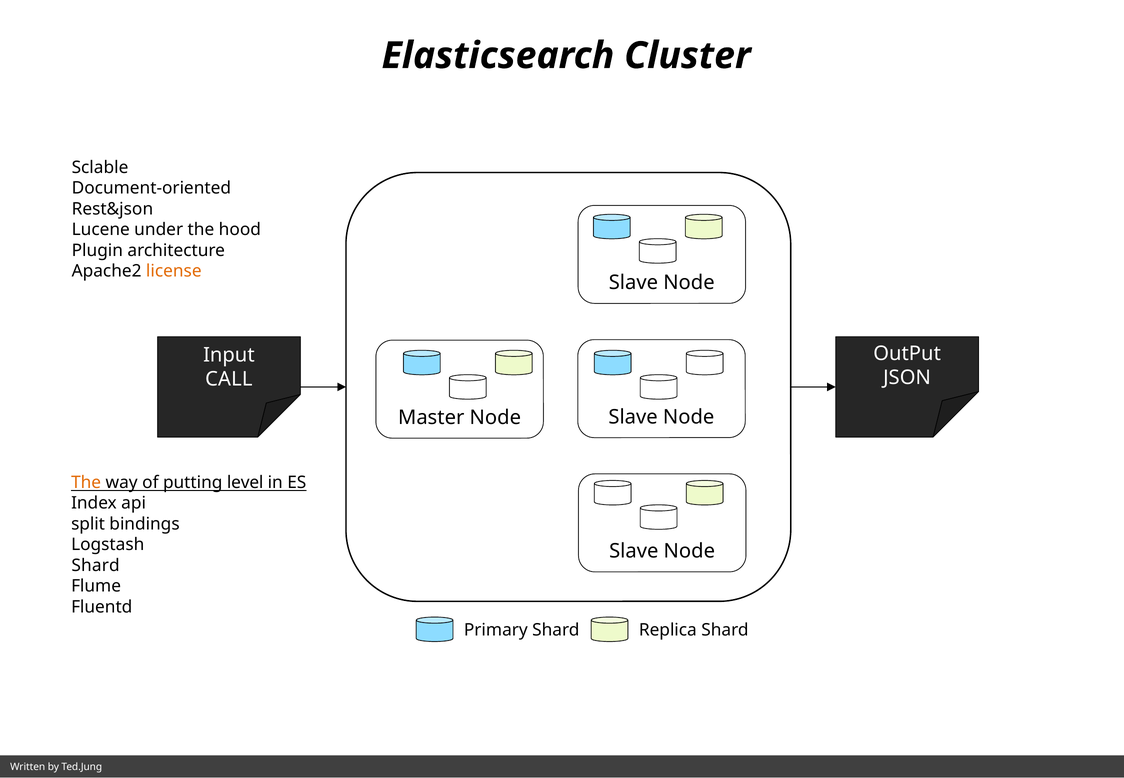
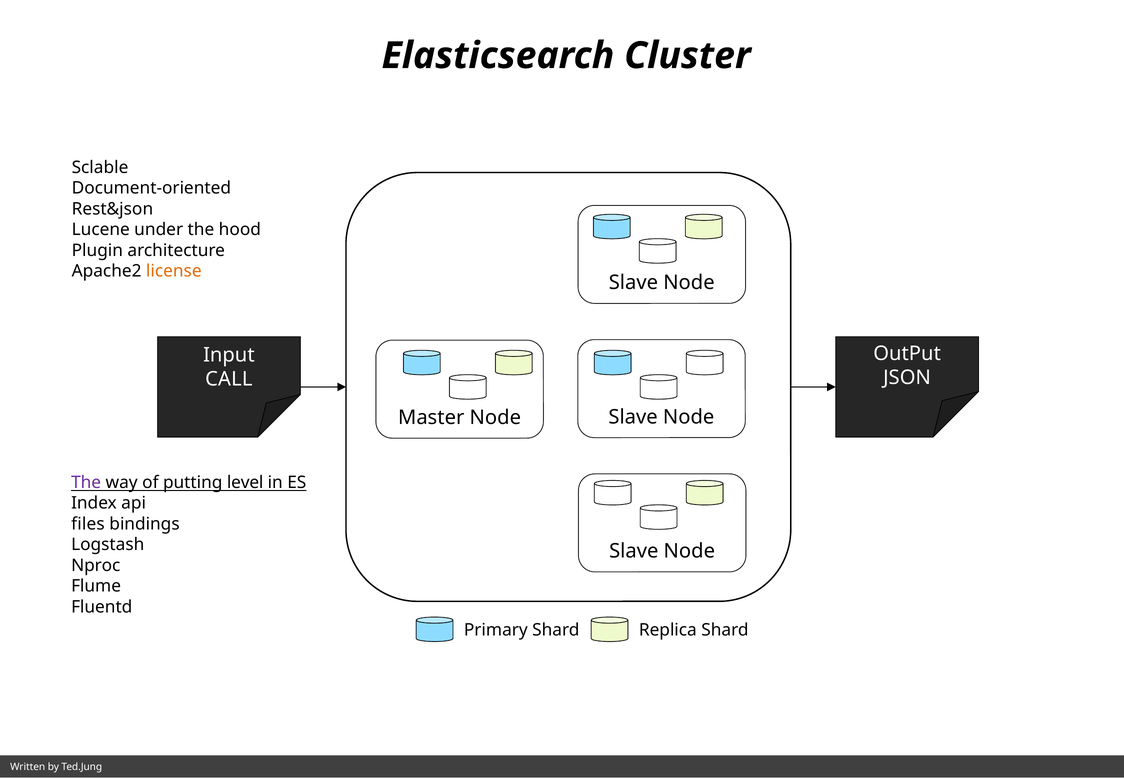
The at (86, 483) colour: orange -> purple
split: split -> files
Shard at (96, 566): Shard -> Nproc
